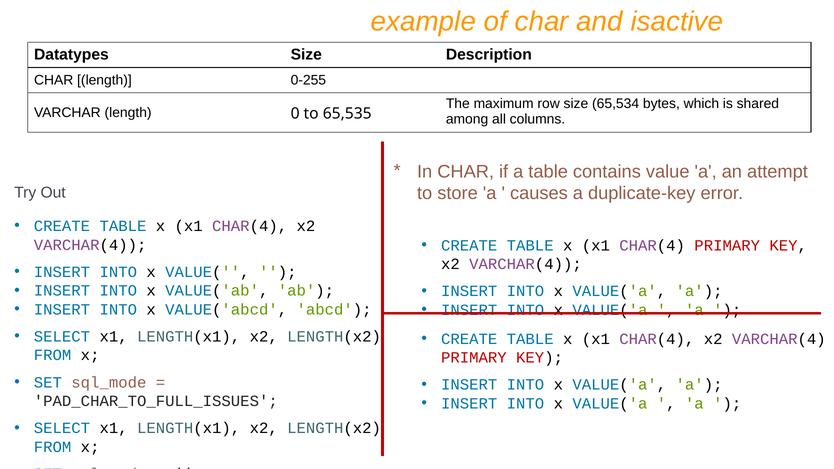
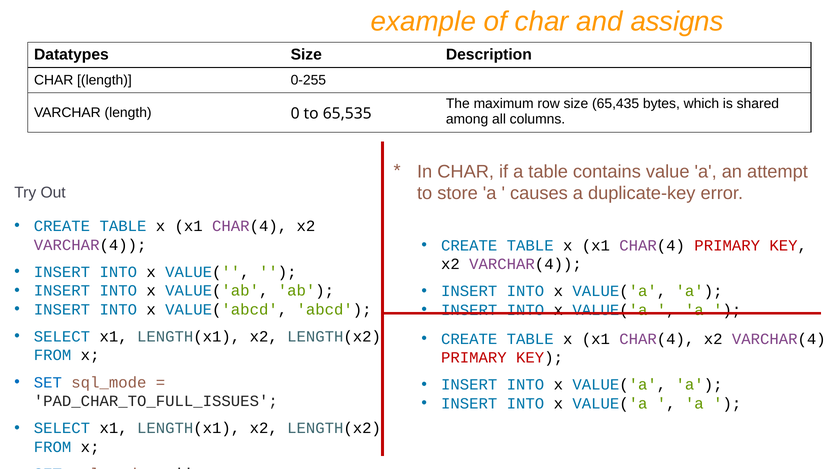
isactive: isactive -> assigns
65,534: 65,534 -> 65,435
